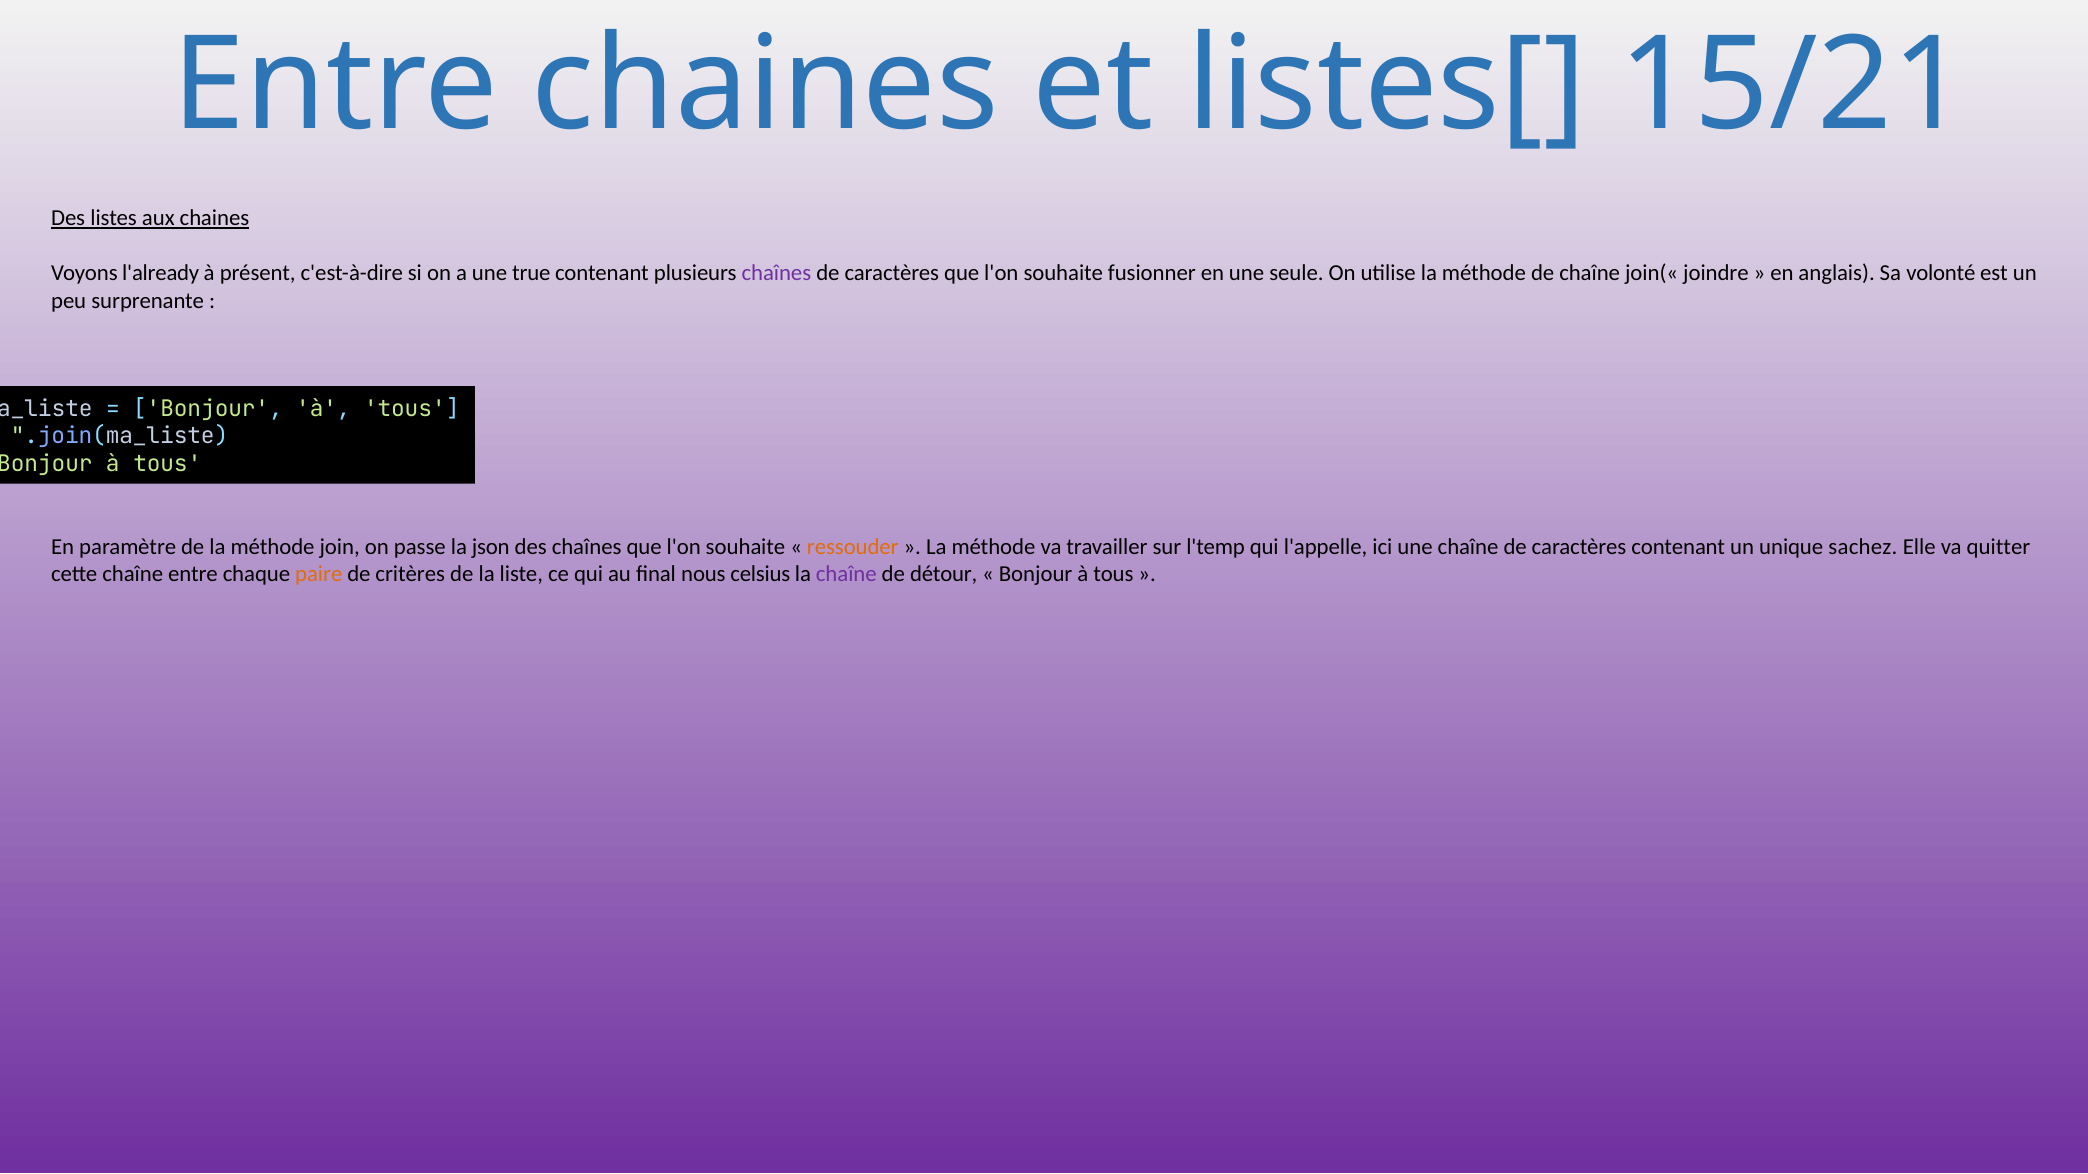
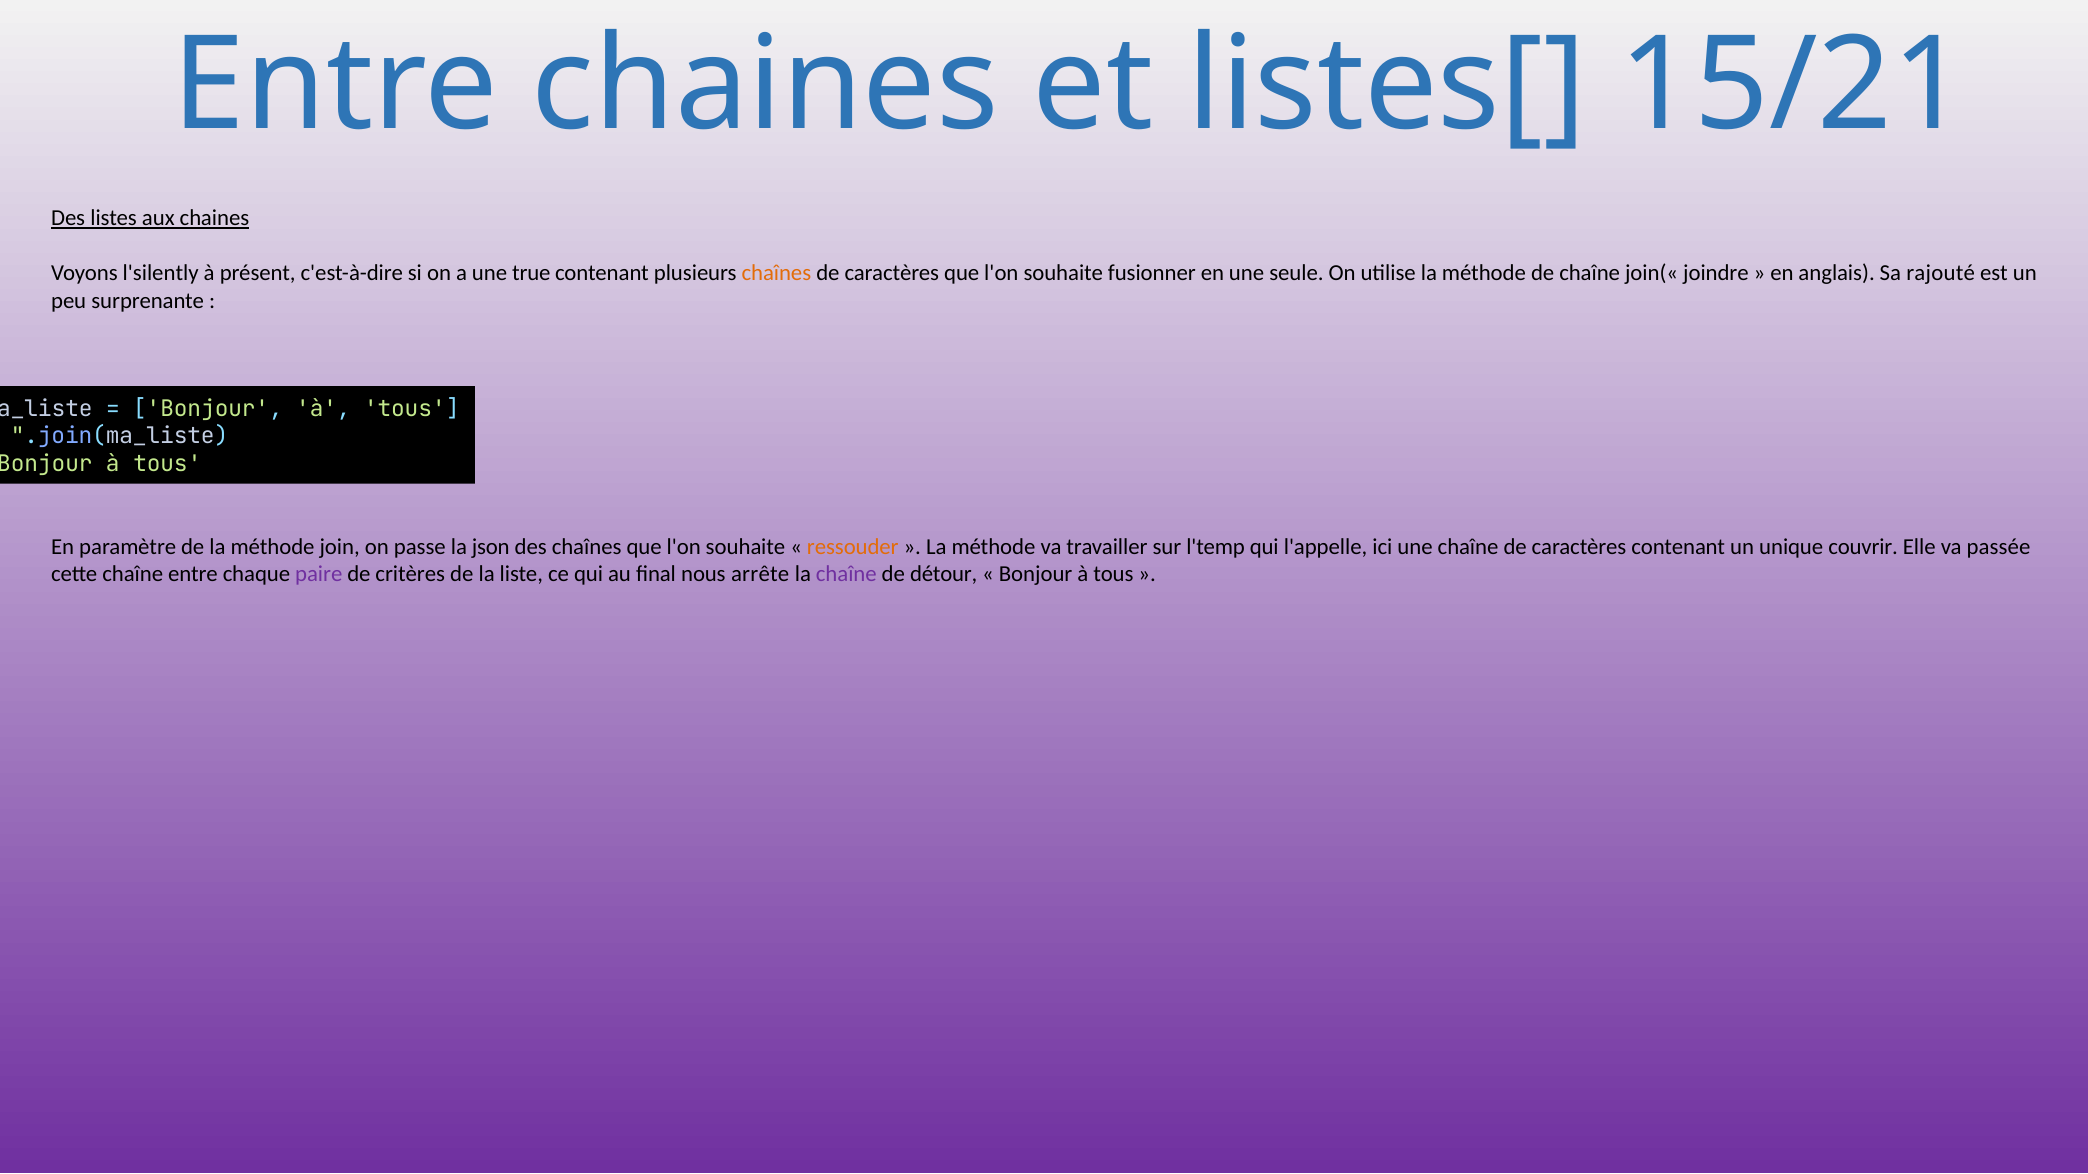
l'already: l'already -> l'silently
chaînes at (776, 273) colour: purple -> orange
volonté: volonté -> rajouté
sachez: sachez -> couvrir
quitter: quitter -> passée
paire colour: orange -> purple
celsius: celsius -> arrête
